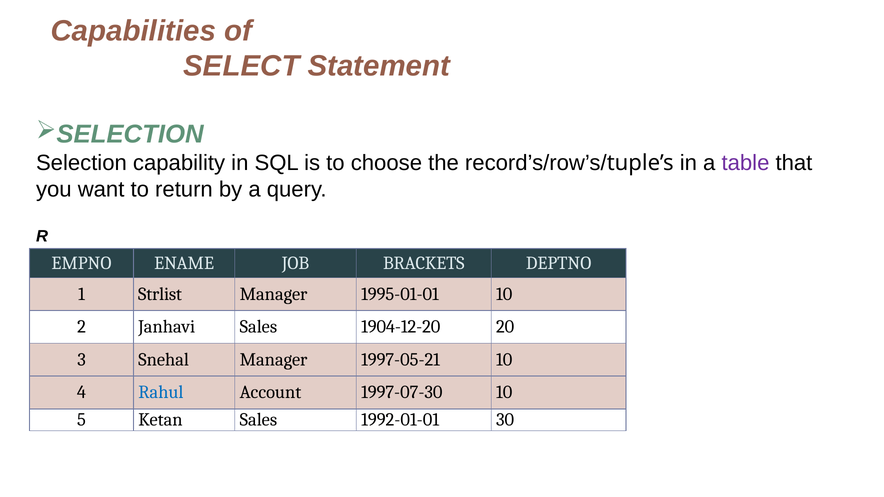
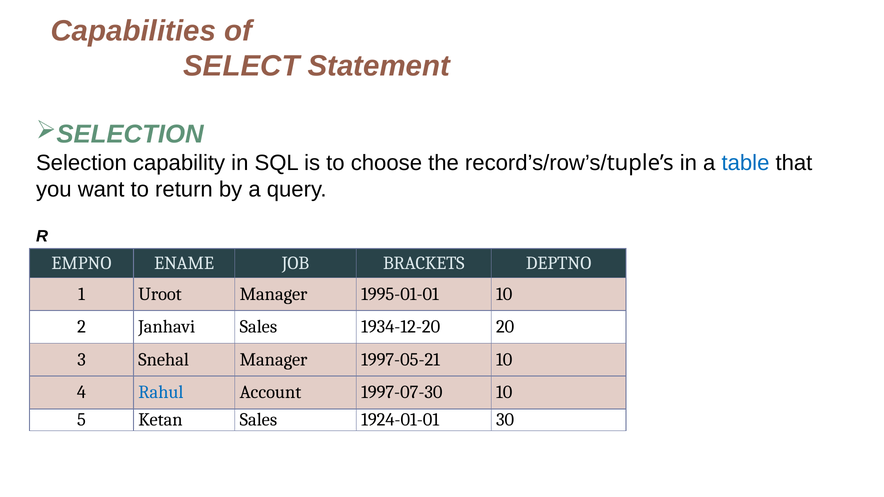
table colour: purple -> blue
Strlist: Strlist -> Uroot
1904-12-20: 1904-12-20 -> 1934-12-20
1992-01-01: 1992-01-01 -> 1924-01-01
